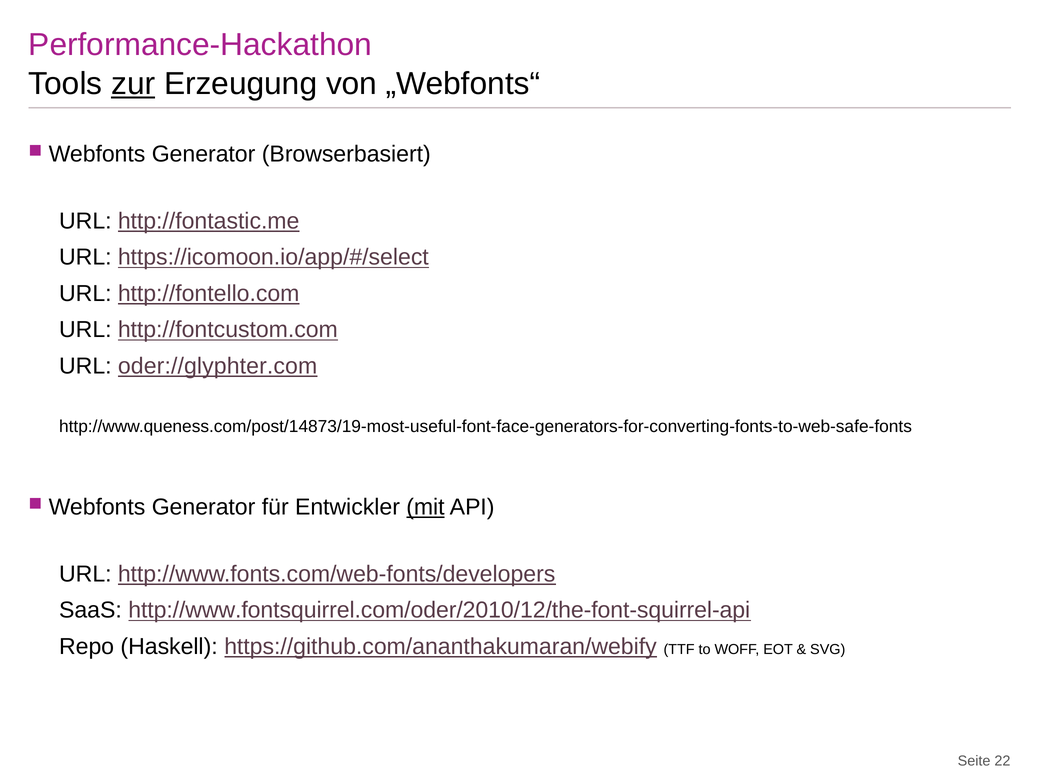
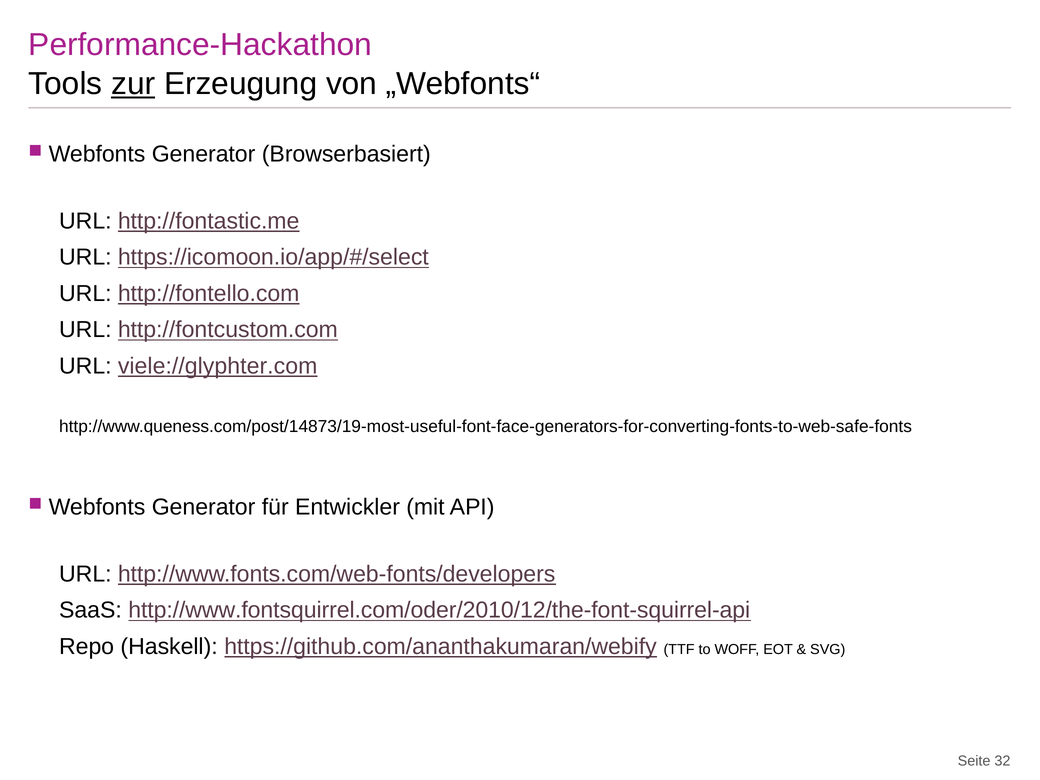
oder://glyphter.com: oder://glyphter.com -> viele://glyphter.com
mit underline: present -> none
22: 22 -> 32
